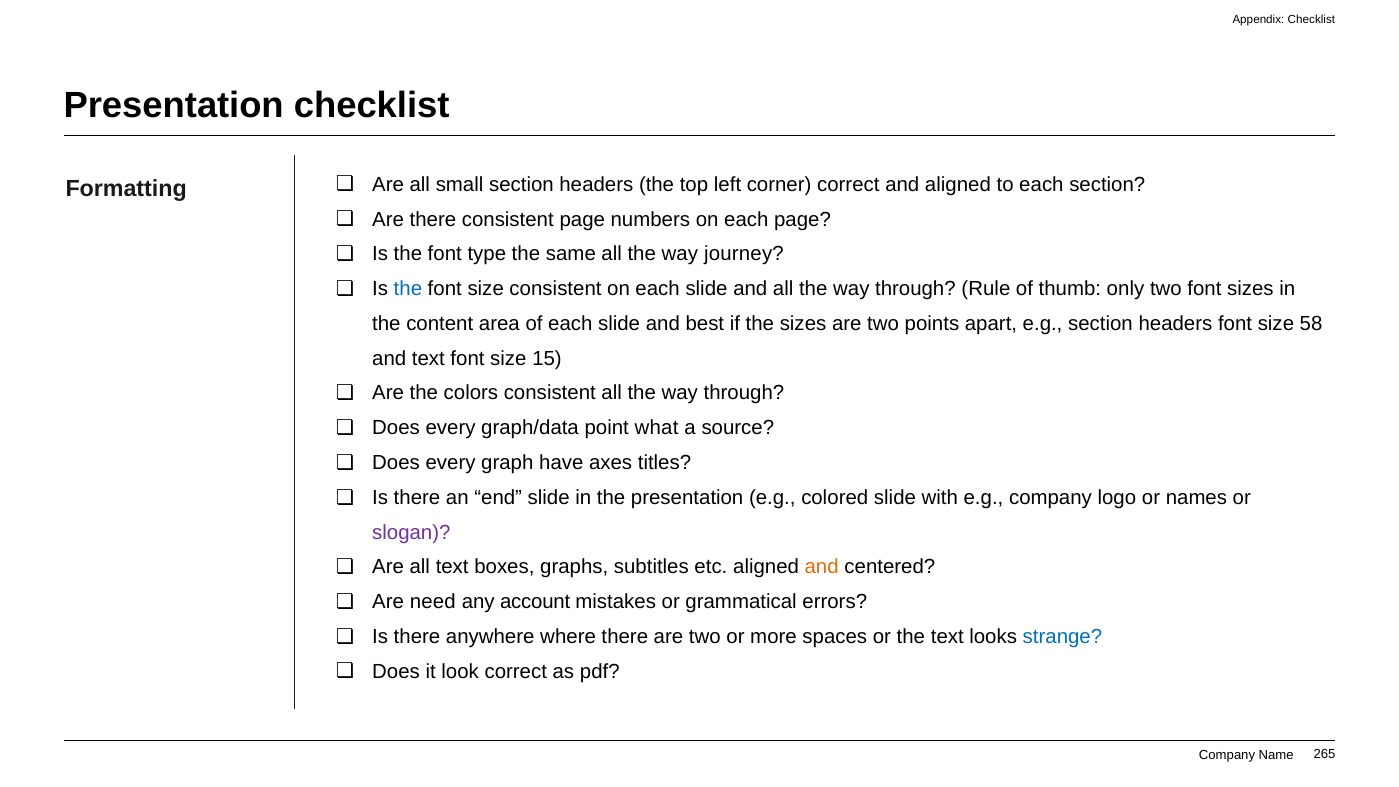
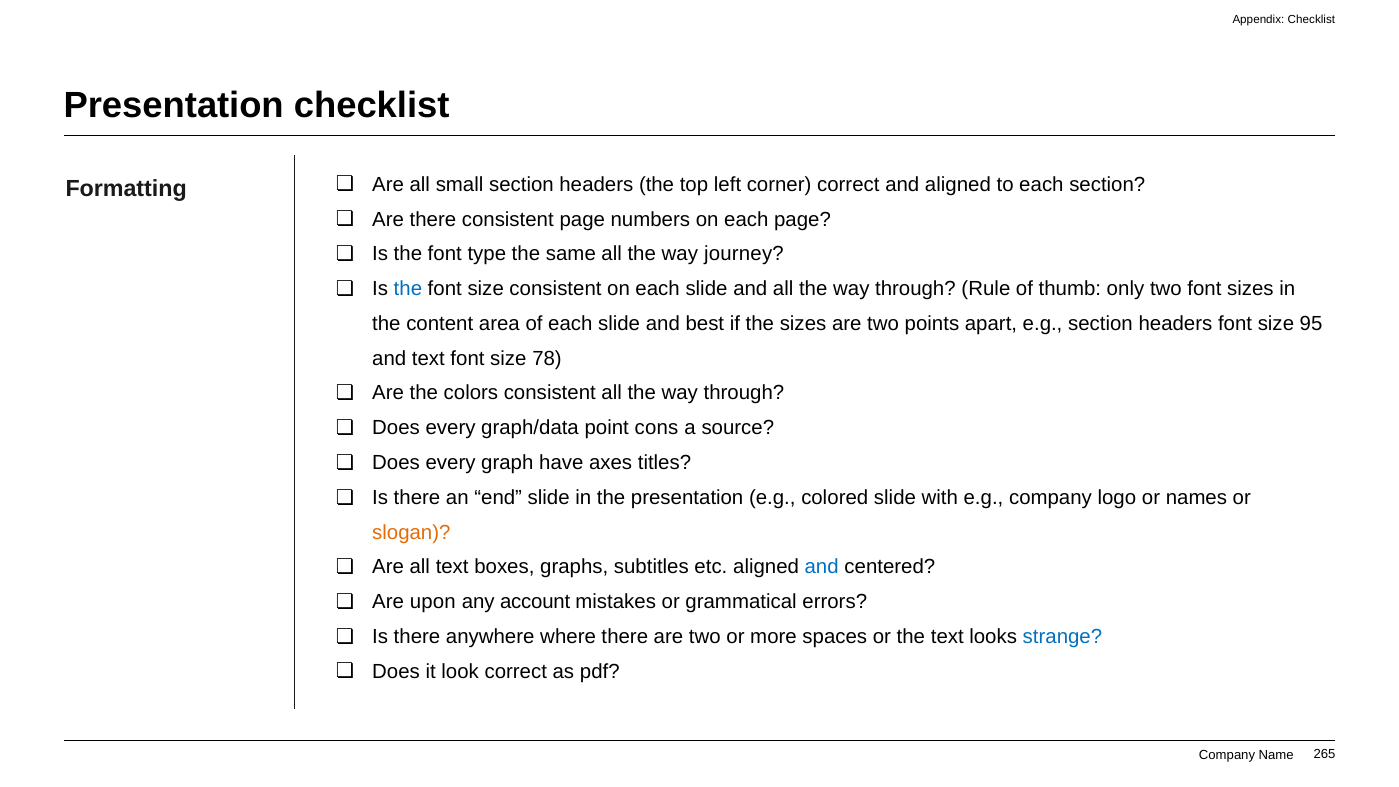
58: 58 -> 95
15: 15 -> 78
what: what -> cons
slogan colour: purple -> orange
and at (822, 567) colour: orange -> blue
need: need -> upon
